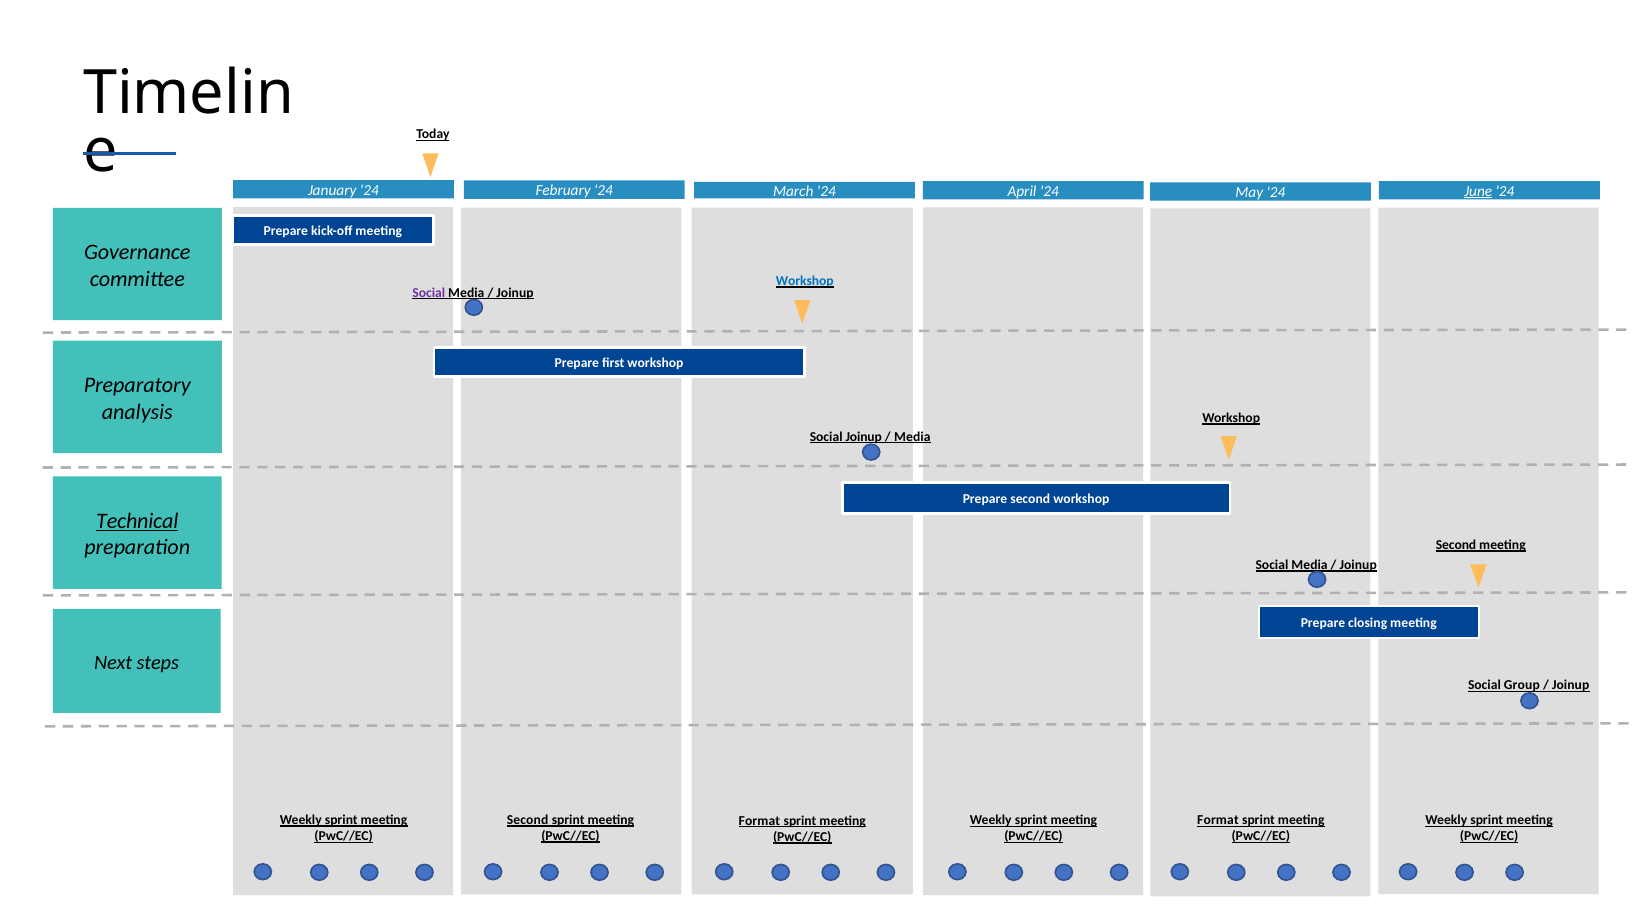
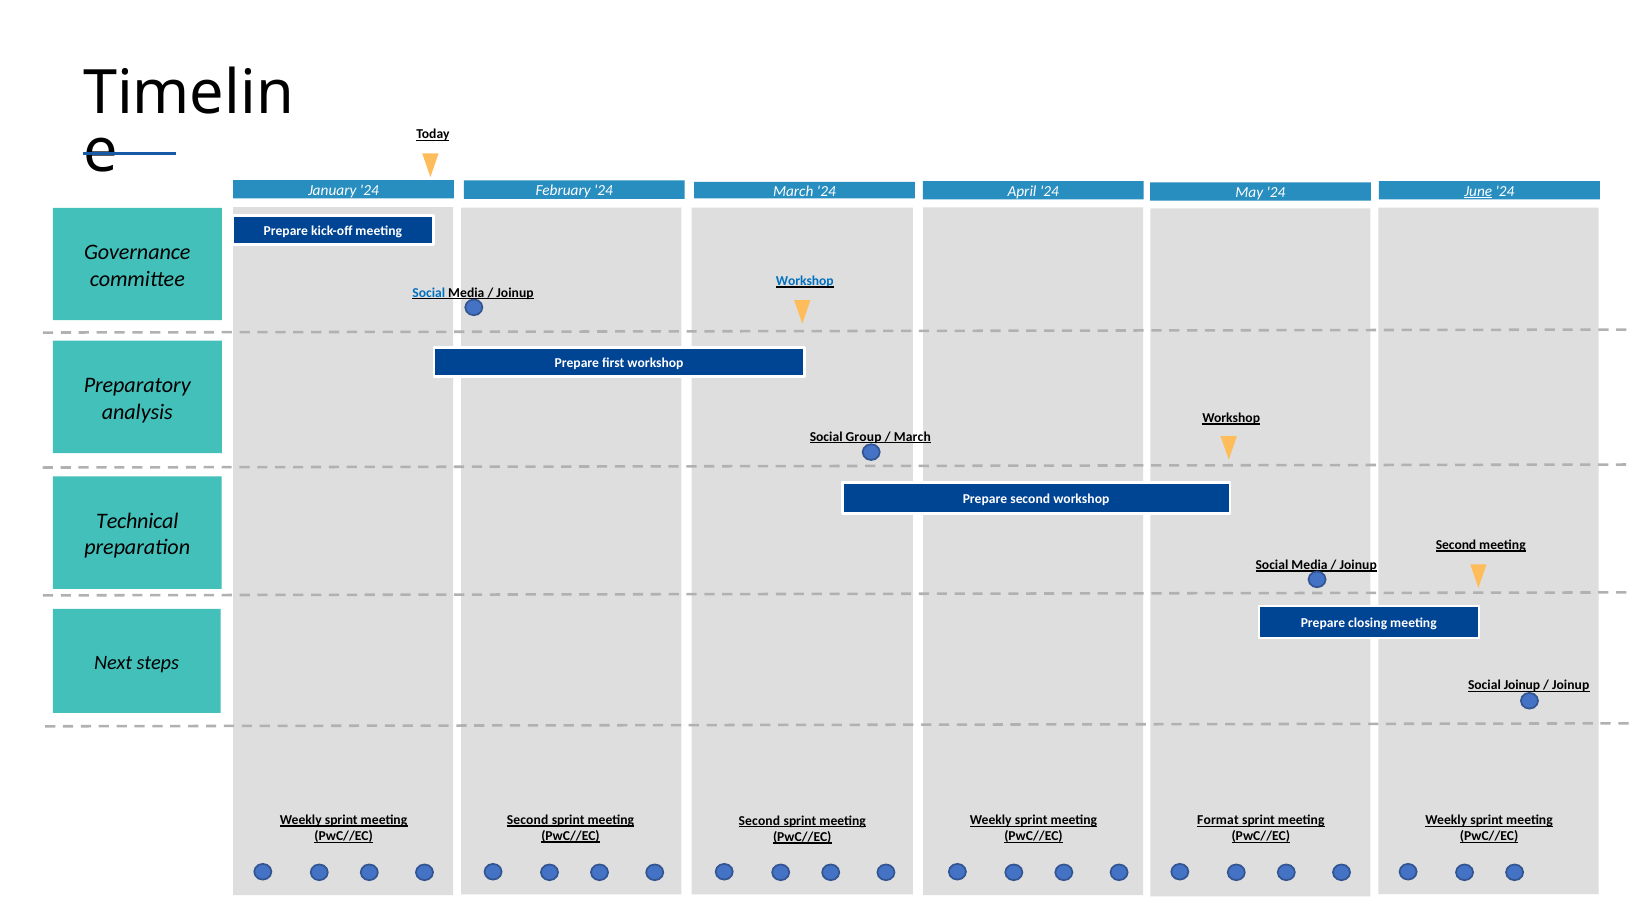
Social at (429, 293) colour: purple -> blue
Social Joinup: Joinup -> Group
Media at (912, 437): Media -> March
Technical underline: present -> none
Social Group: Group -> Joinup
Format at (759, 821): Format -> Second
